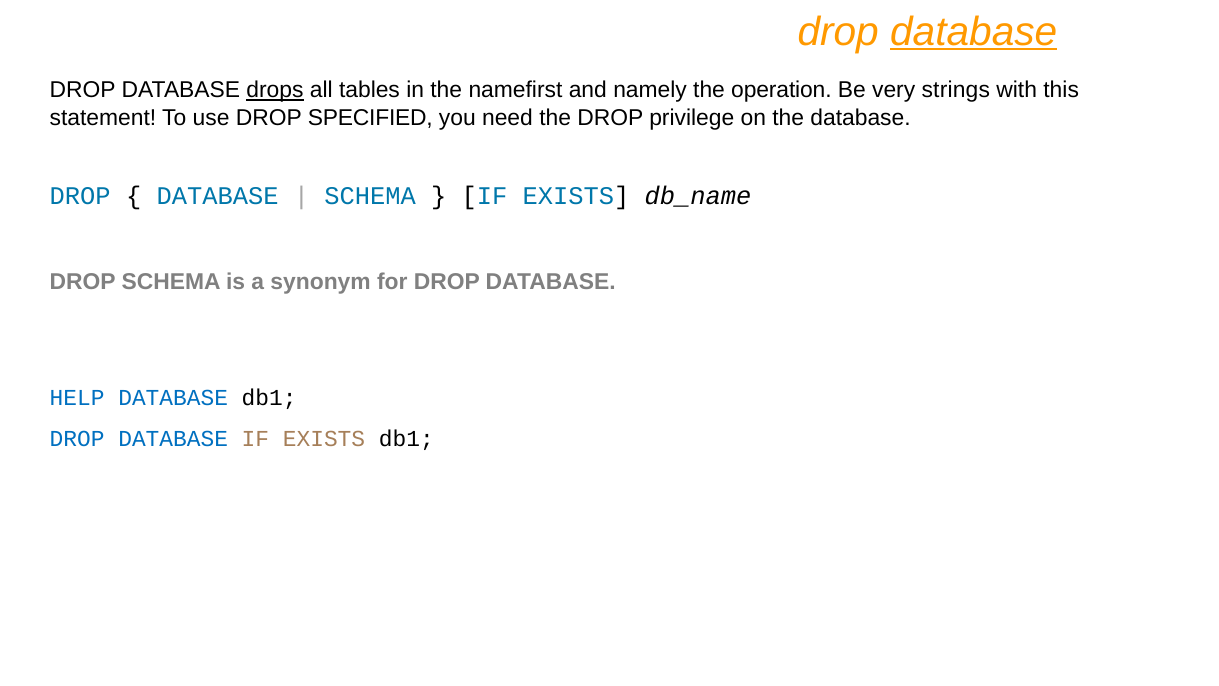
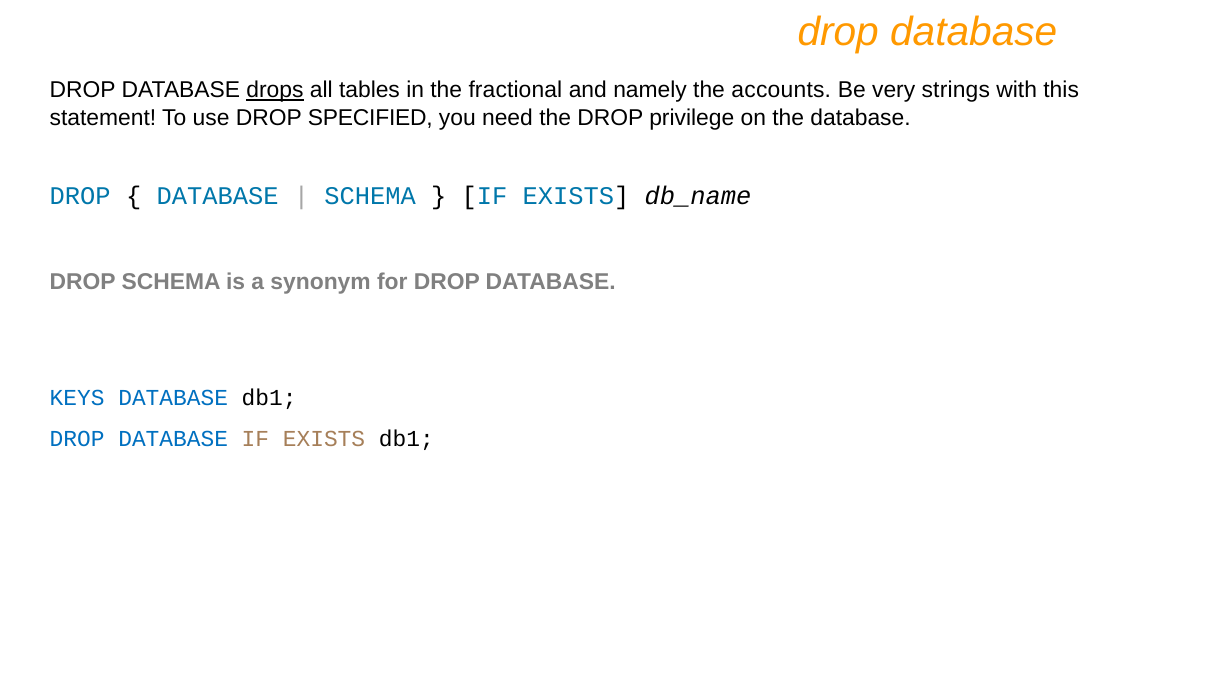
database at (974, 32) underline: present -> none
namefirst: namefirst -> fractional
operation: operation -> accounts
HELP: HELP -> KEYS
